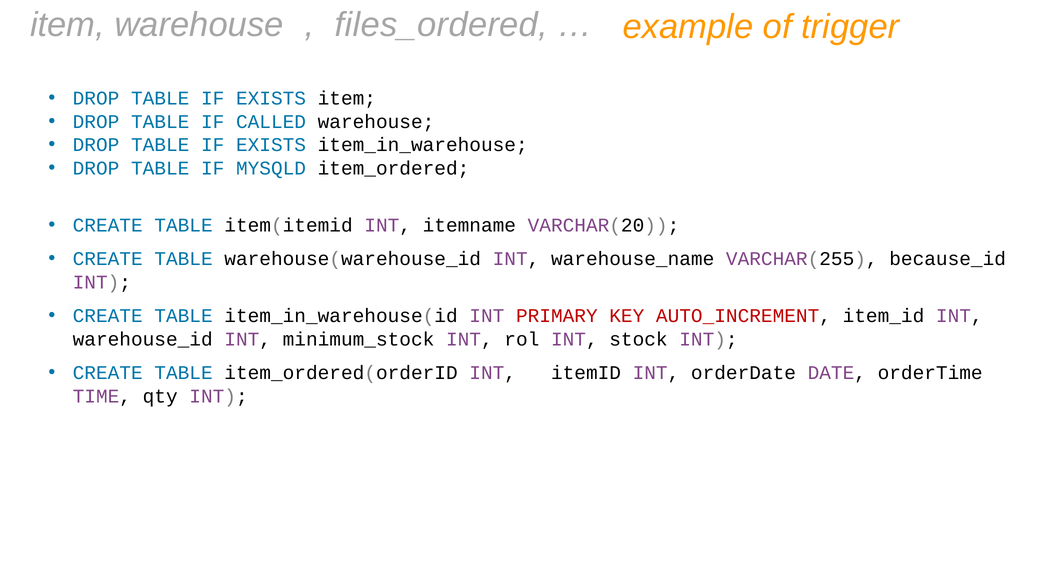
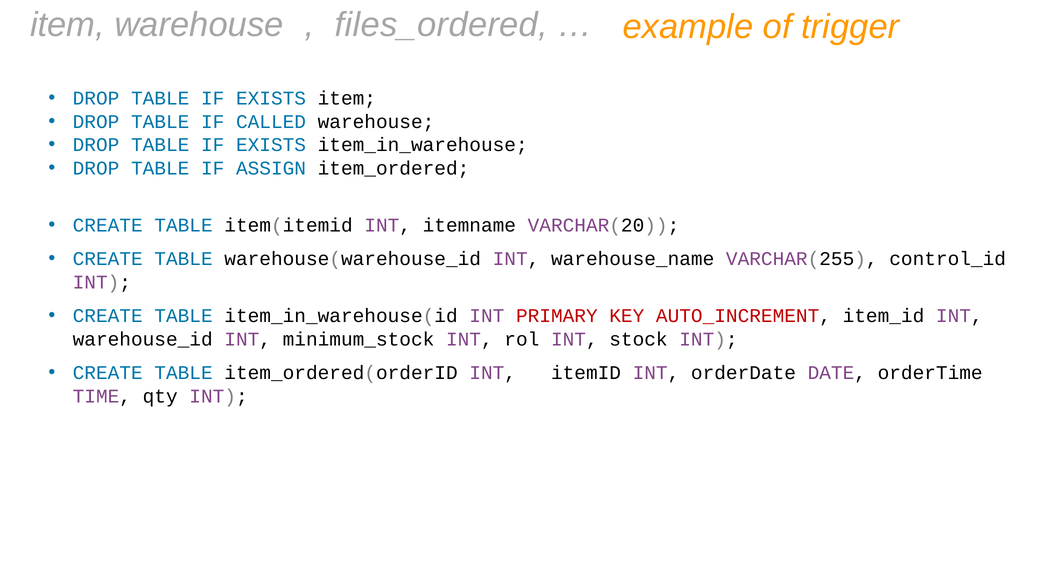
MYSQLD: MYSQLD -> ASSIGN
because_id: because_id -> control_id
